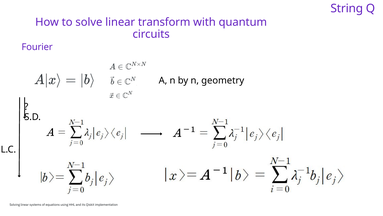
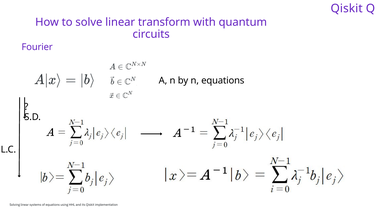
String at (347, 8): String -> Qiskit
n geometry: geometry -> equations
